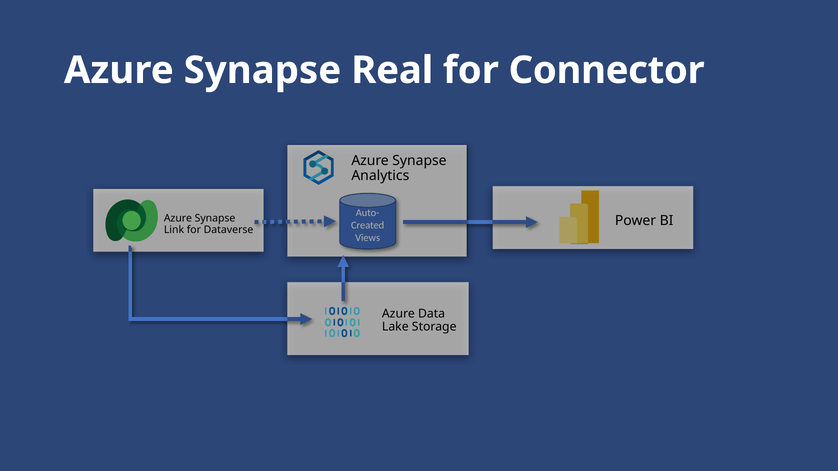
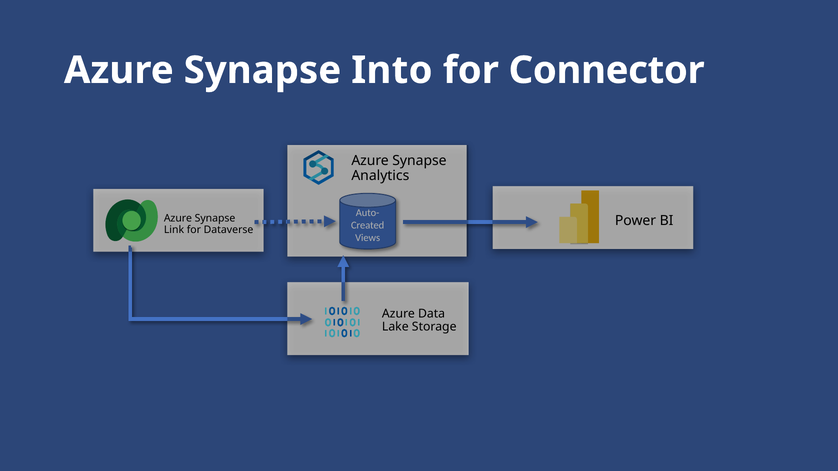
Real: Real -> Into
